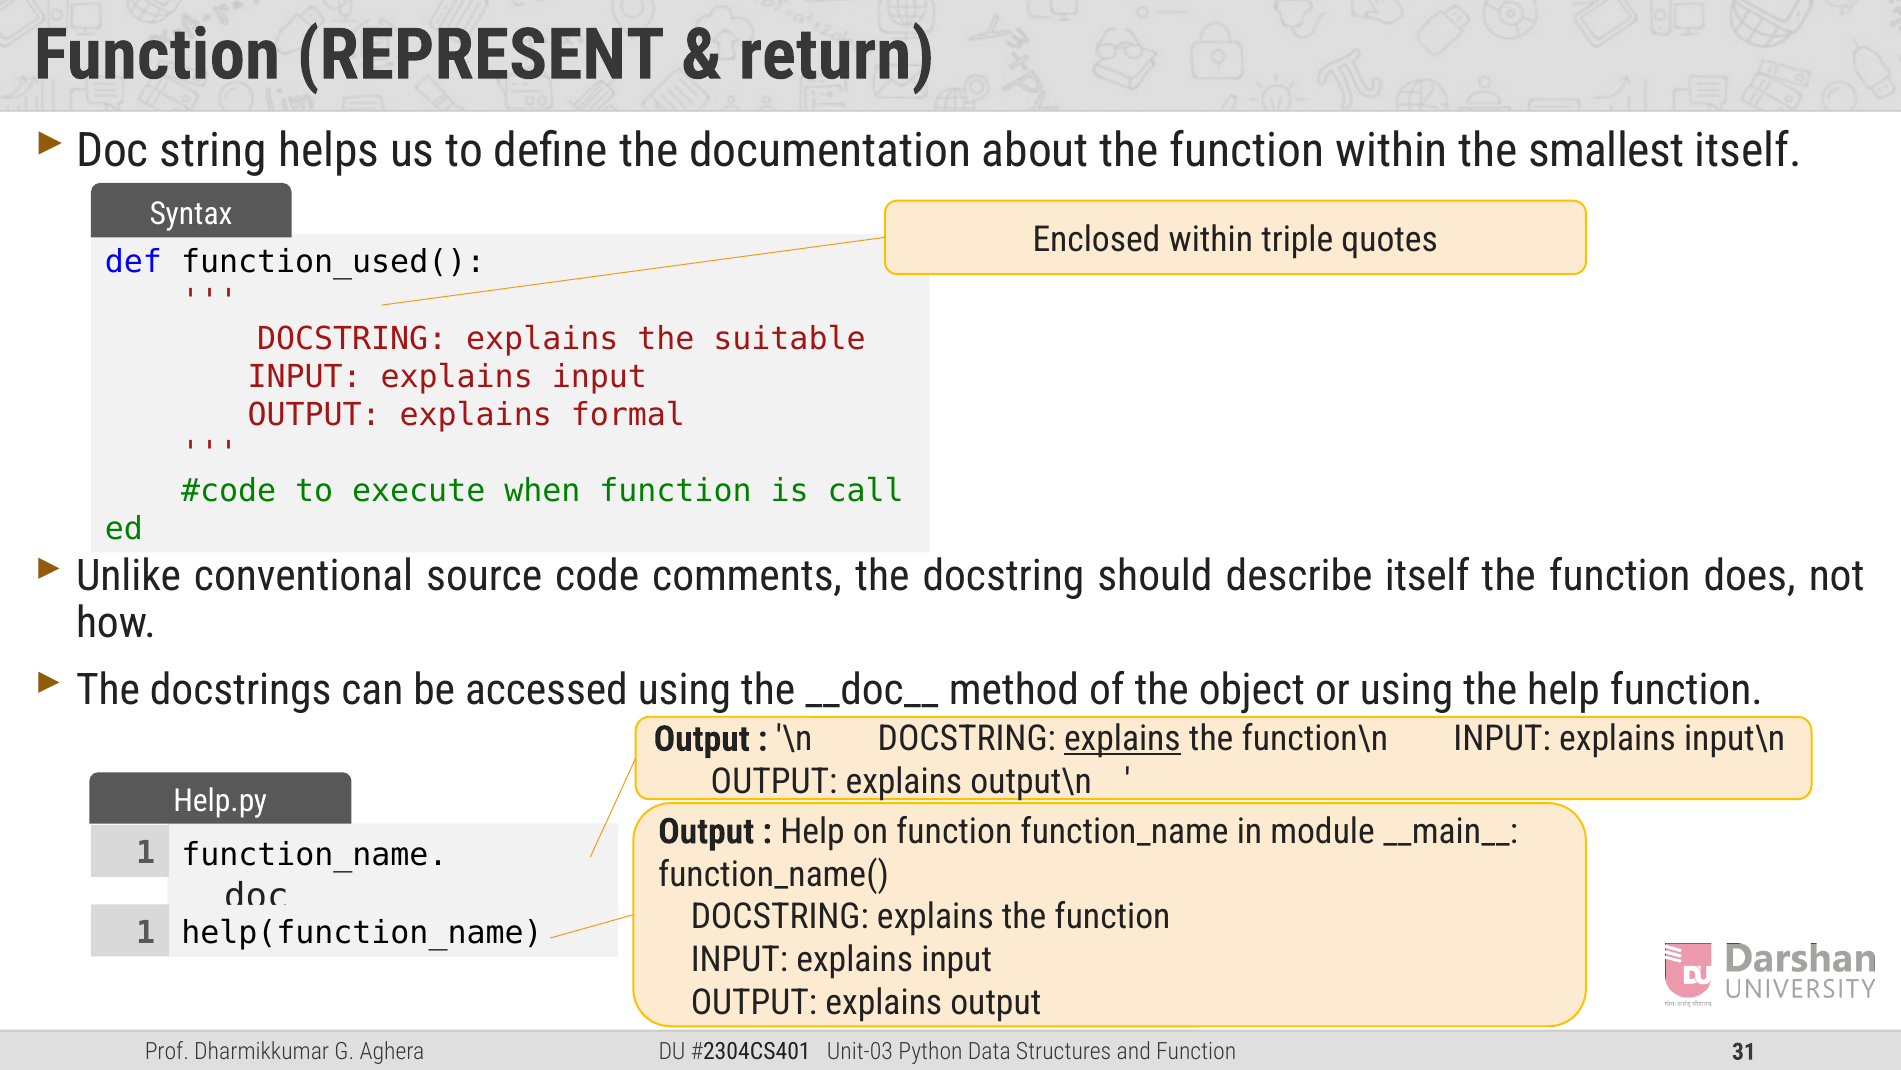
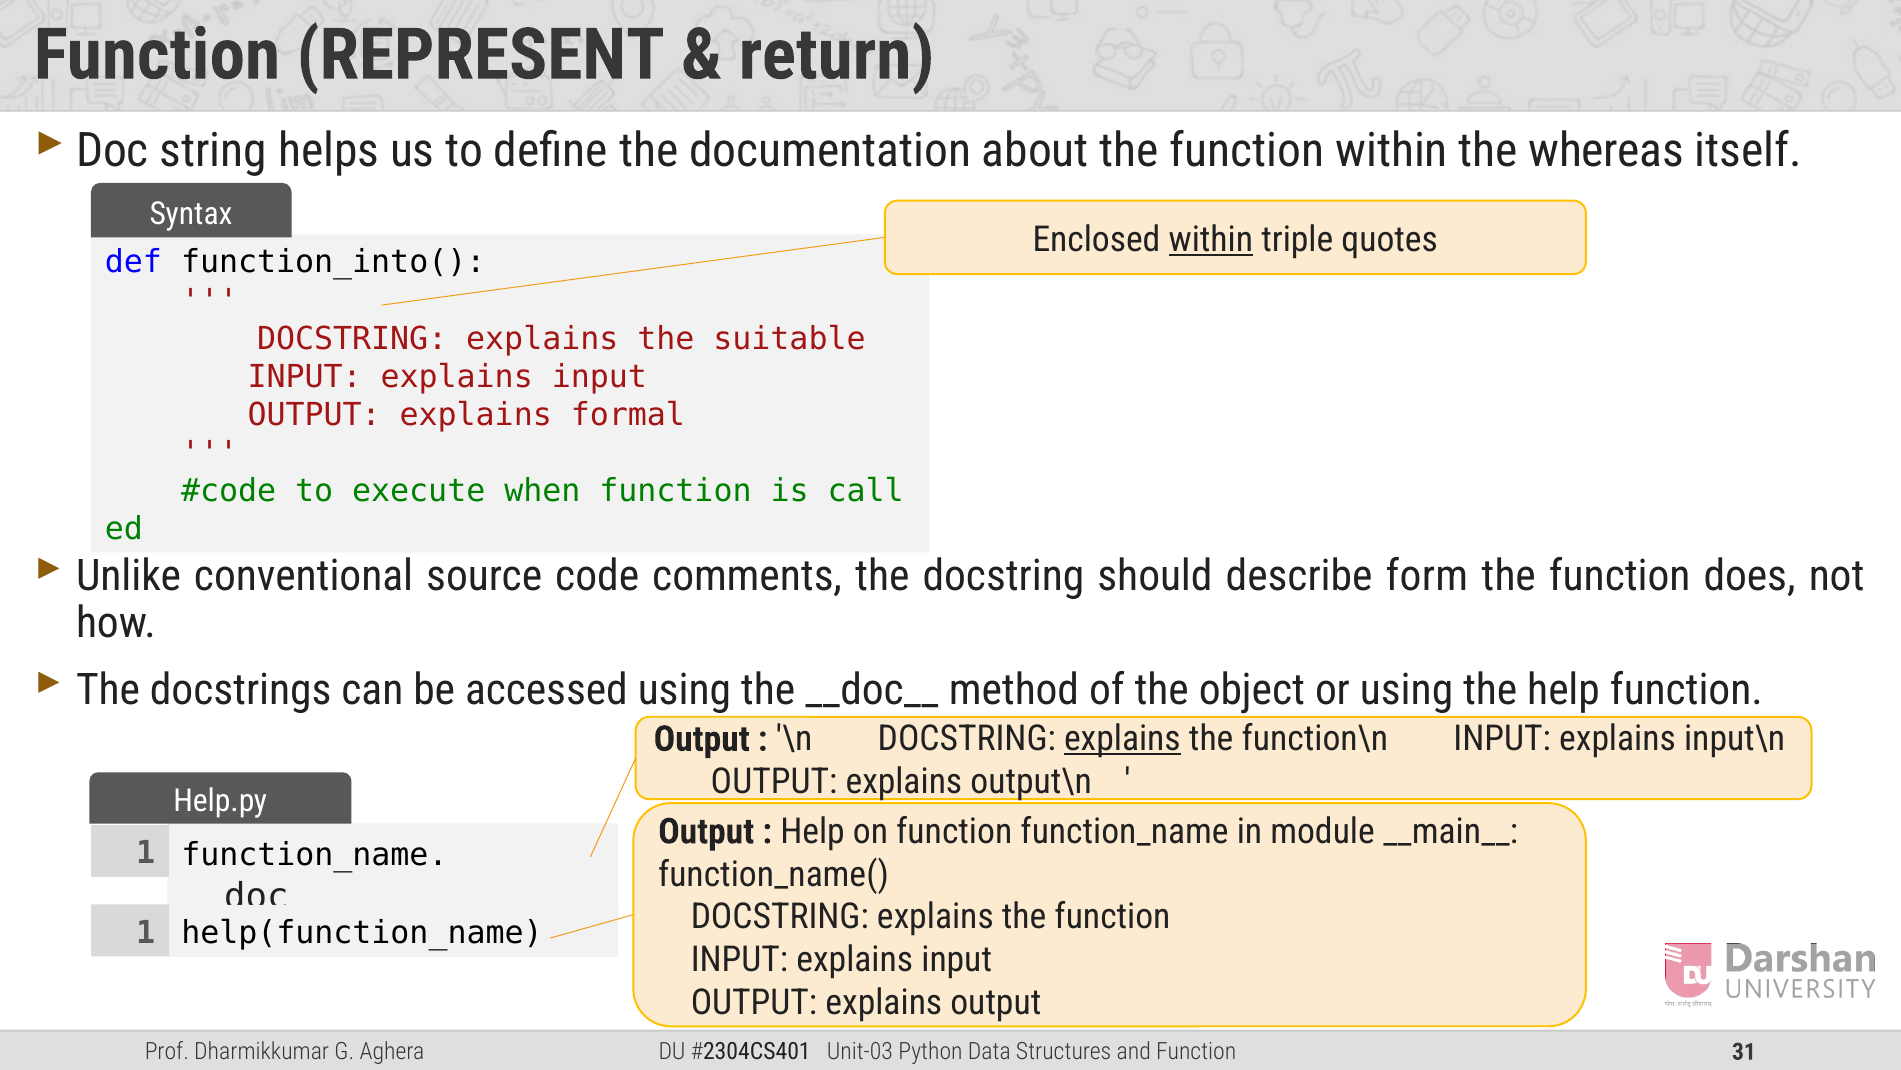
smallest: smallest -> whereas
within at (1211, 240) underline: none -> present
function_used(: function_used( -> function_into(
describe itself: itself -> form
